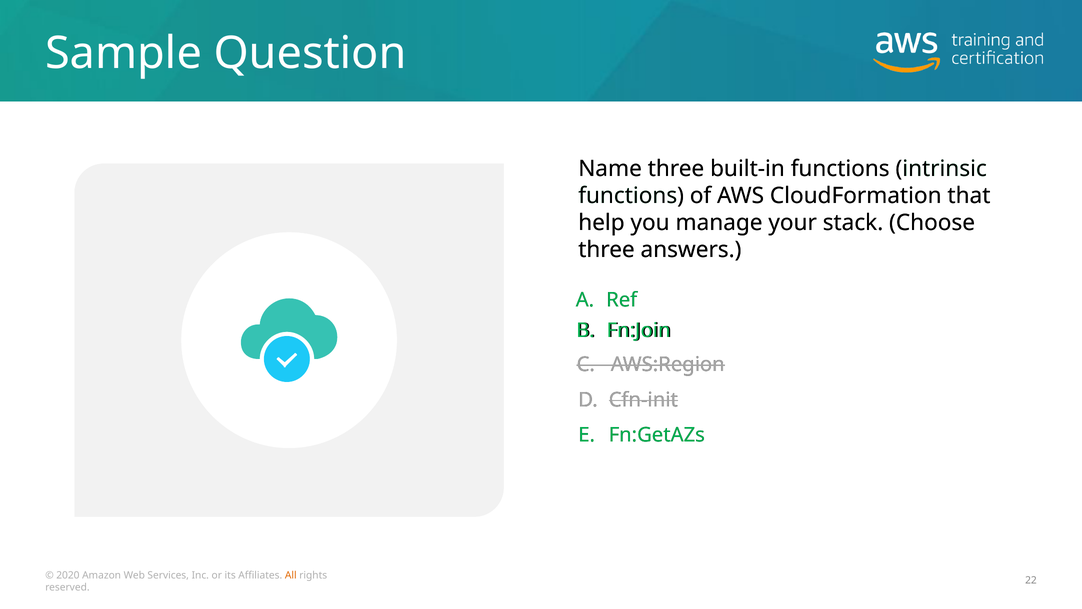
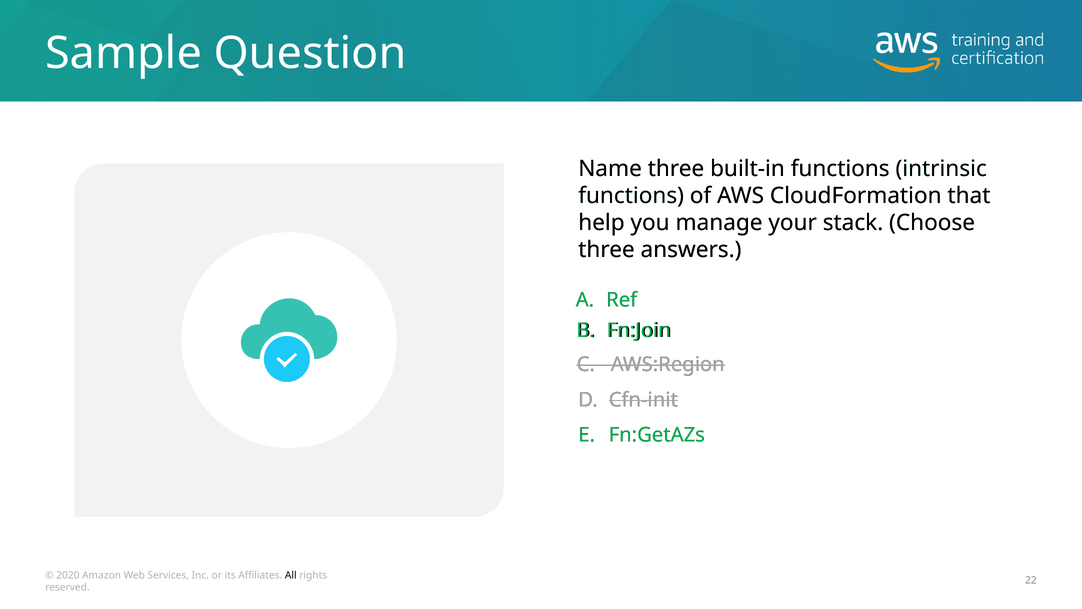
All colour: orange -> black
